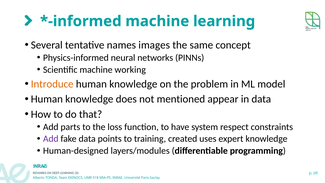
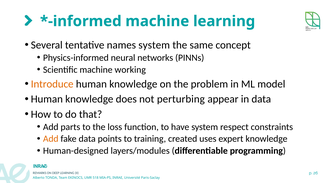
names images: images -> system
mentioned: mentioned -> perturbing
Add at (51, 139) colour: purple -> orange
